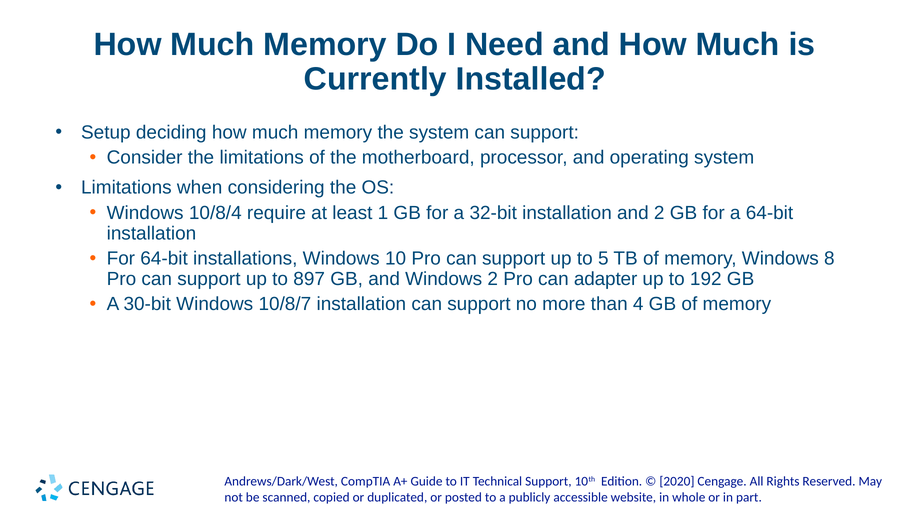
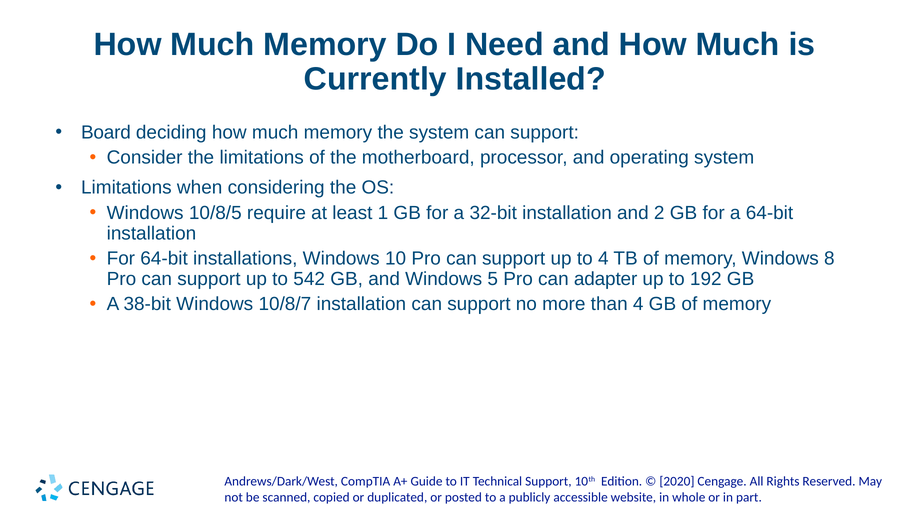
Setup: Setup -> Board
10/8/4: 10/8/4 -> 10/8/5
to 5: 5 -> 4
897: 897 -> 542
Windows 2: 2 -> 5
30-bit: 30-bit -> 38-bit
